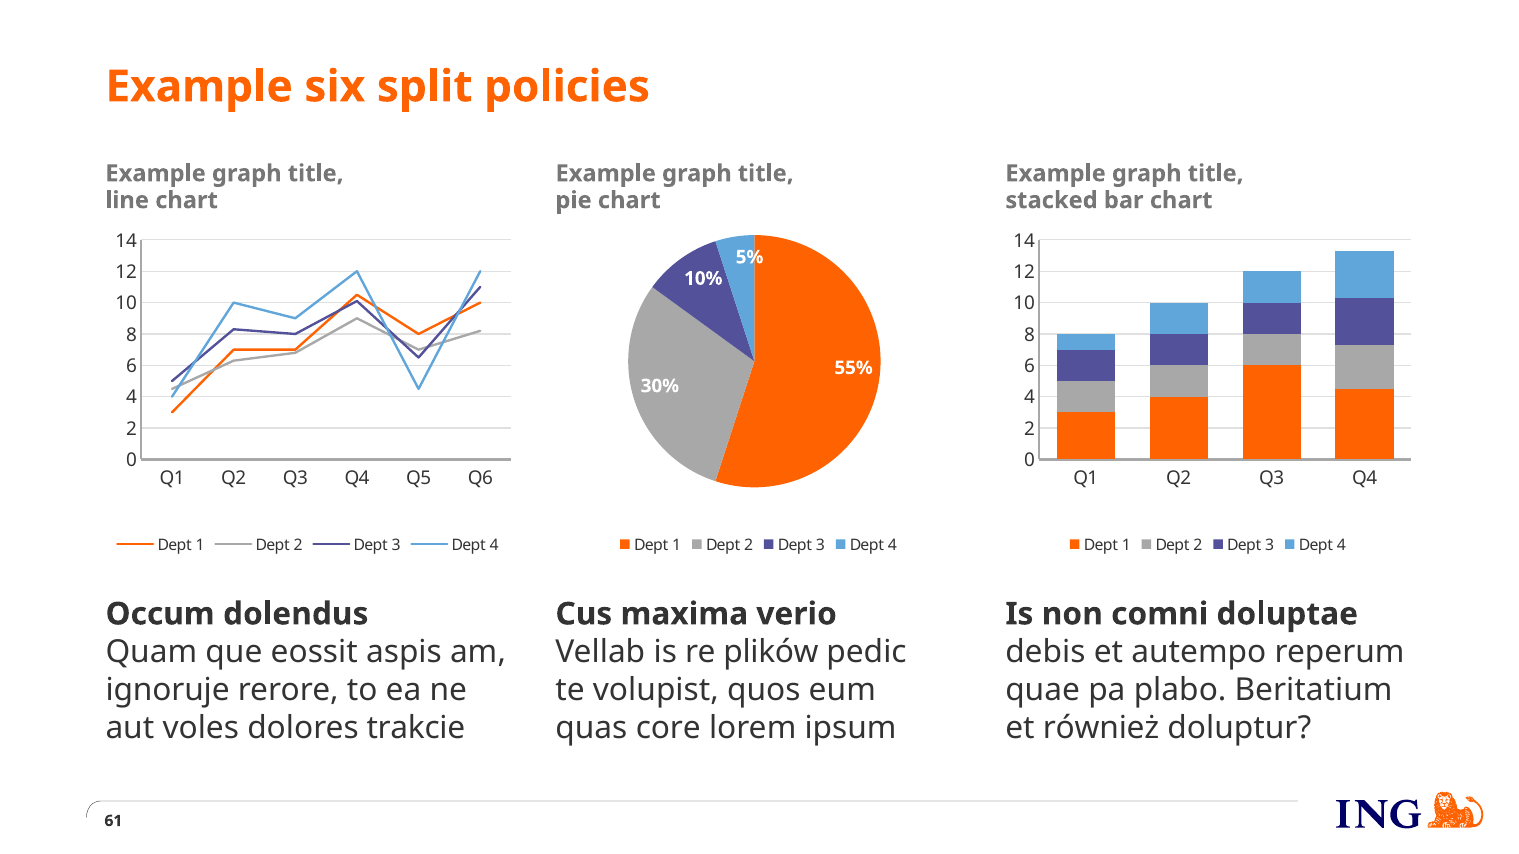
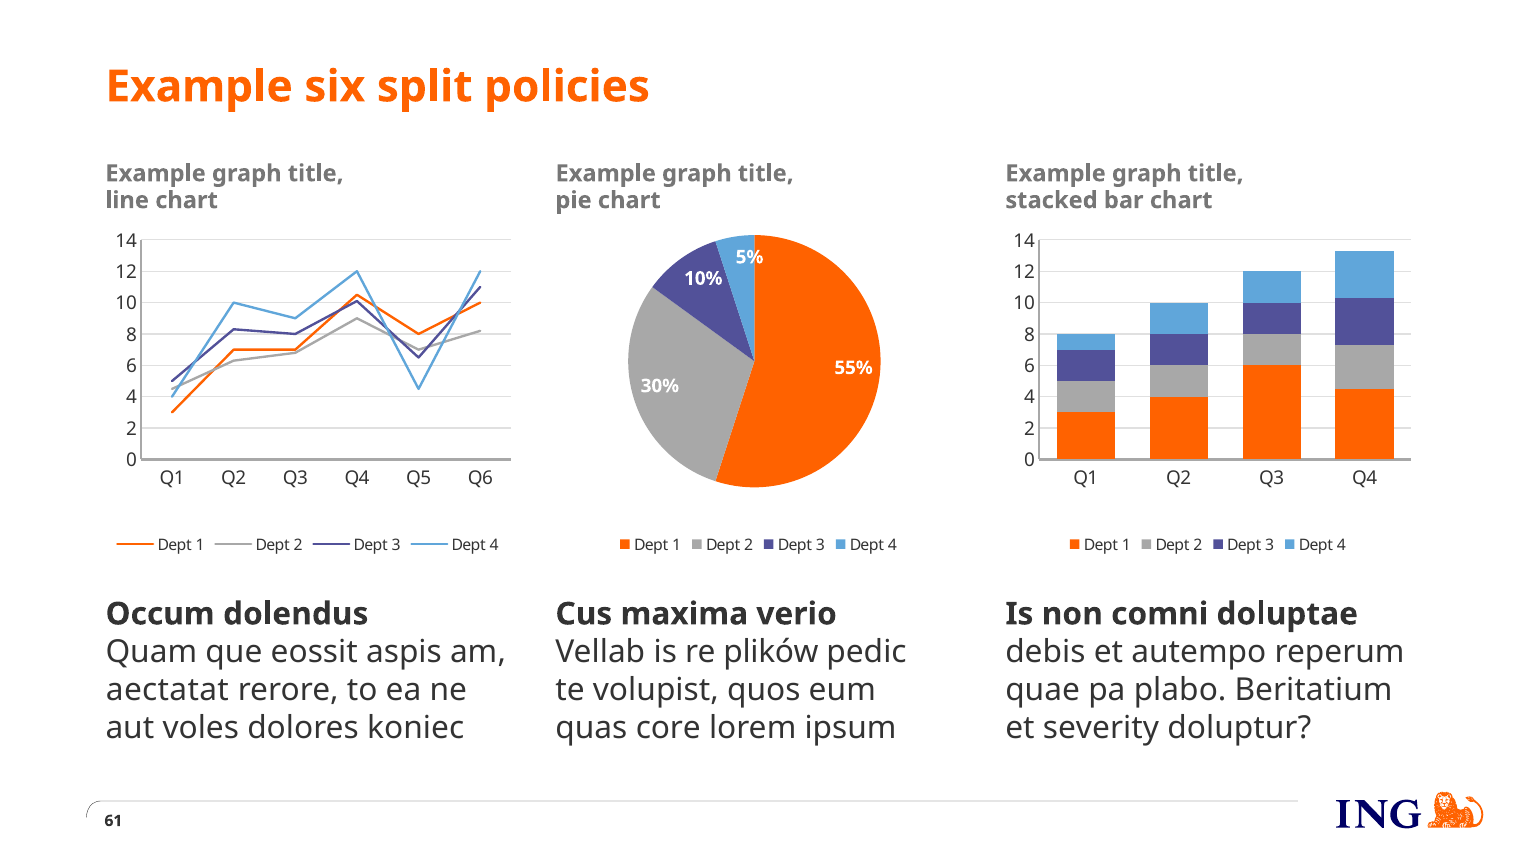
ignoruje: ignoruje -> aectatat
trakcie: trakcie -> koniec
również: również -> severity
